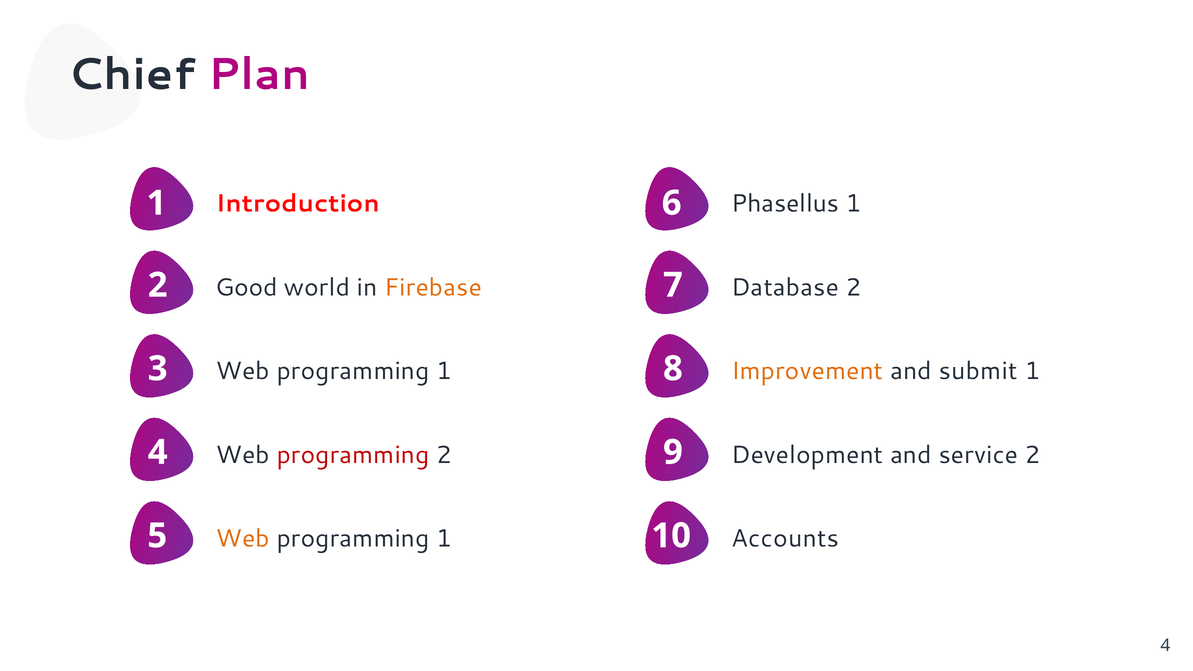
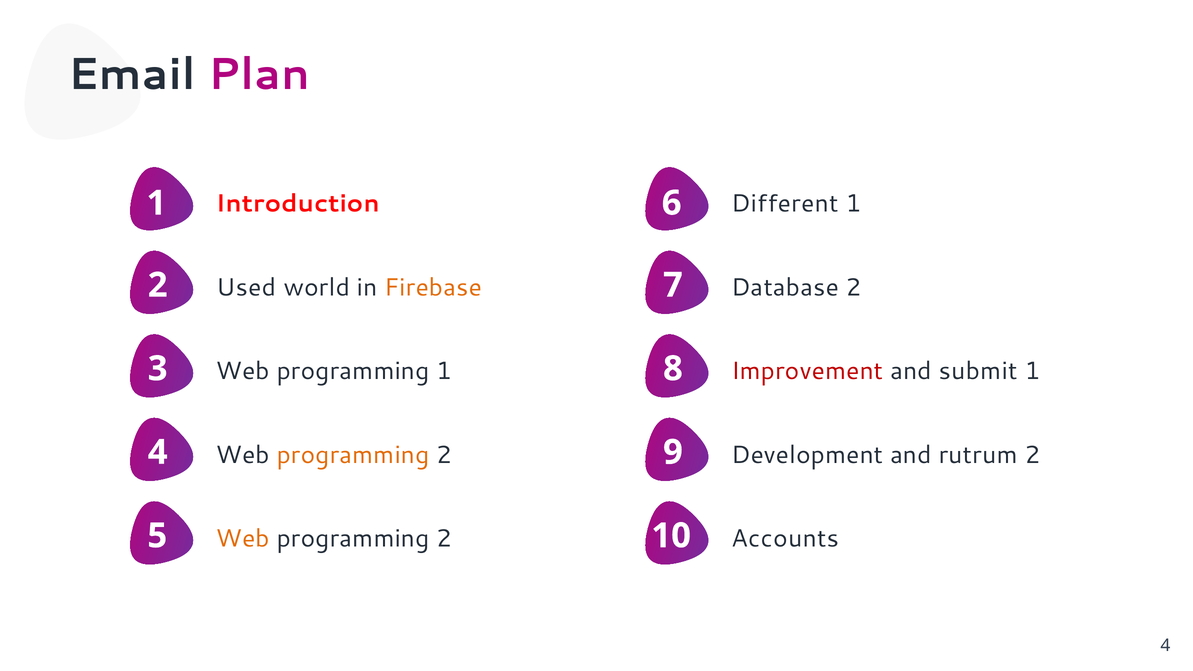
Chief: Chief -> Email
Phasellus: Phasellus -> Different
Good: Good -> Used
Improvement colour: orange -> red
programming at (353, 455) colour: red -> orange
service: service -> rutrum
1 at (444, 539): 1 -> 2
